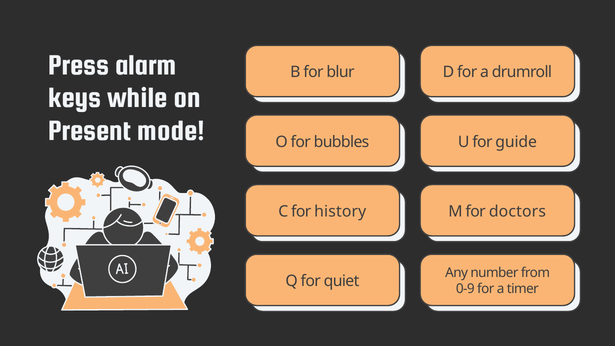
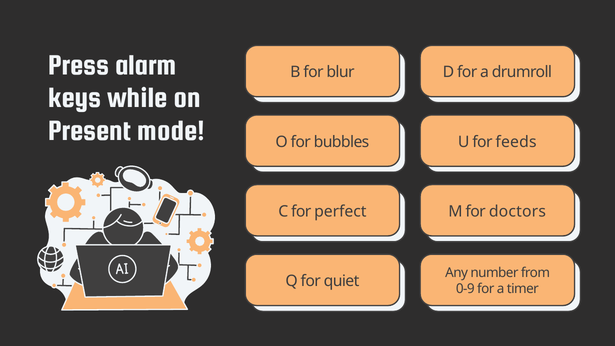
guide: guide -> feeds
history: history -> perfect
